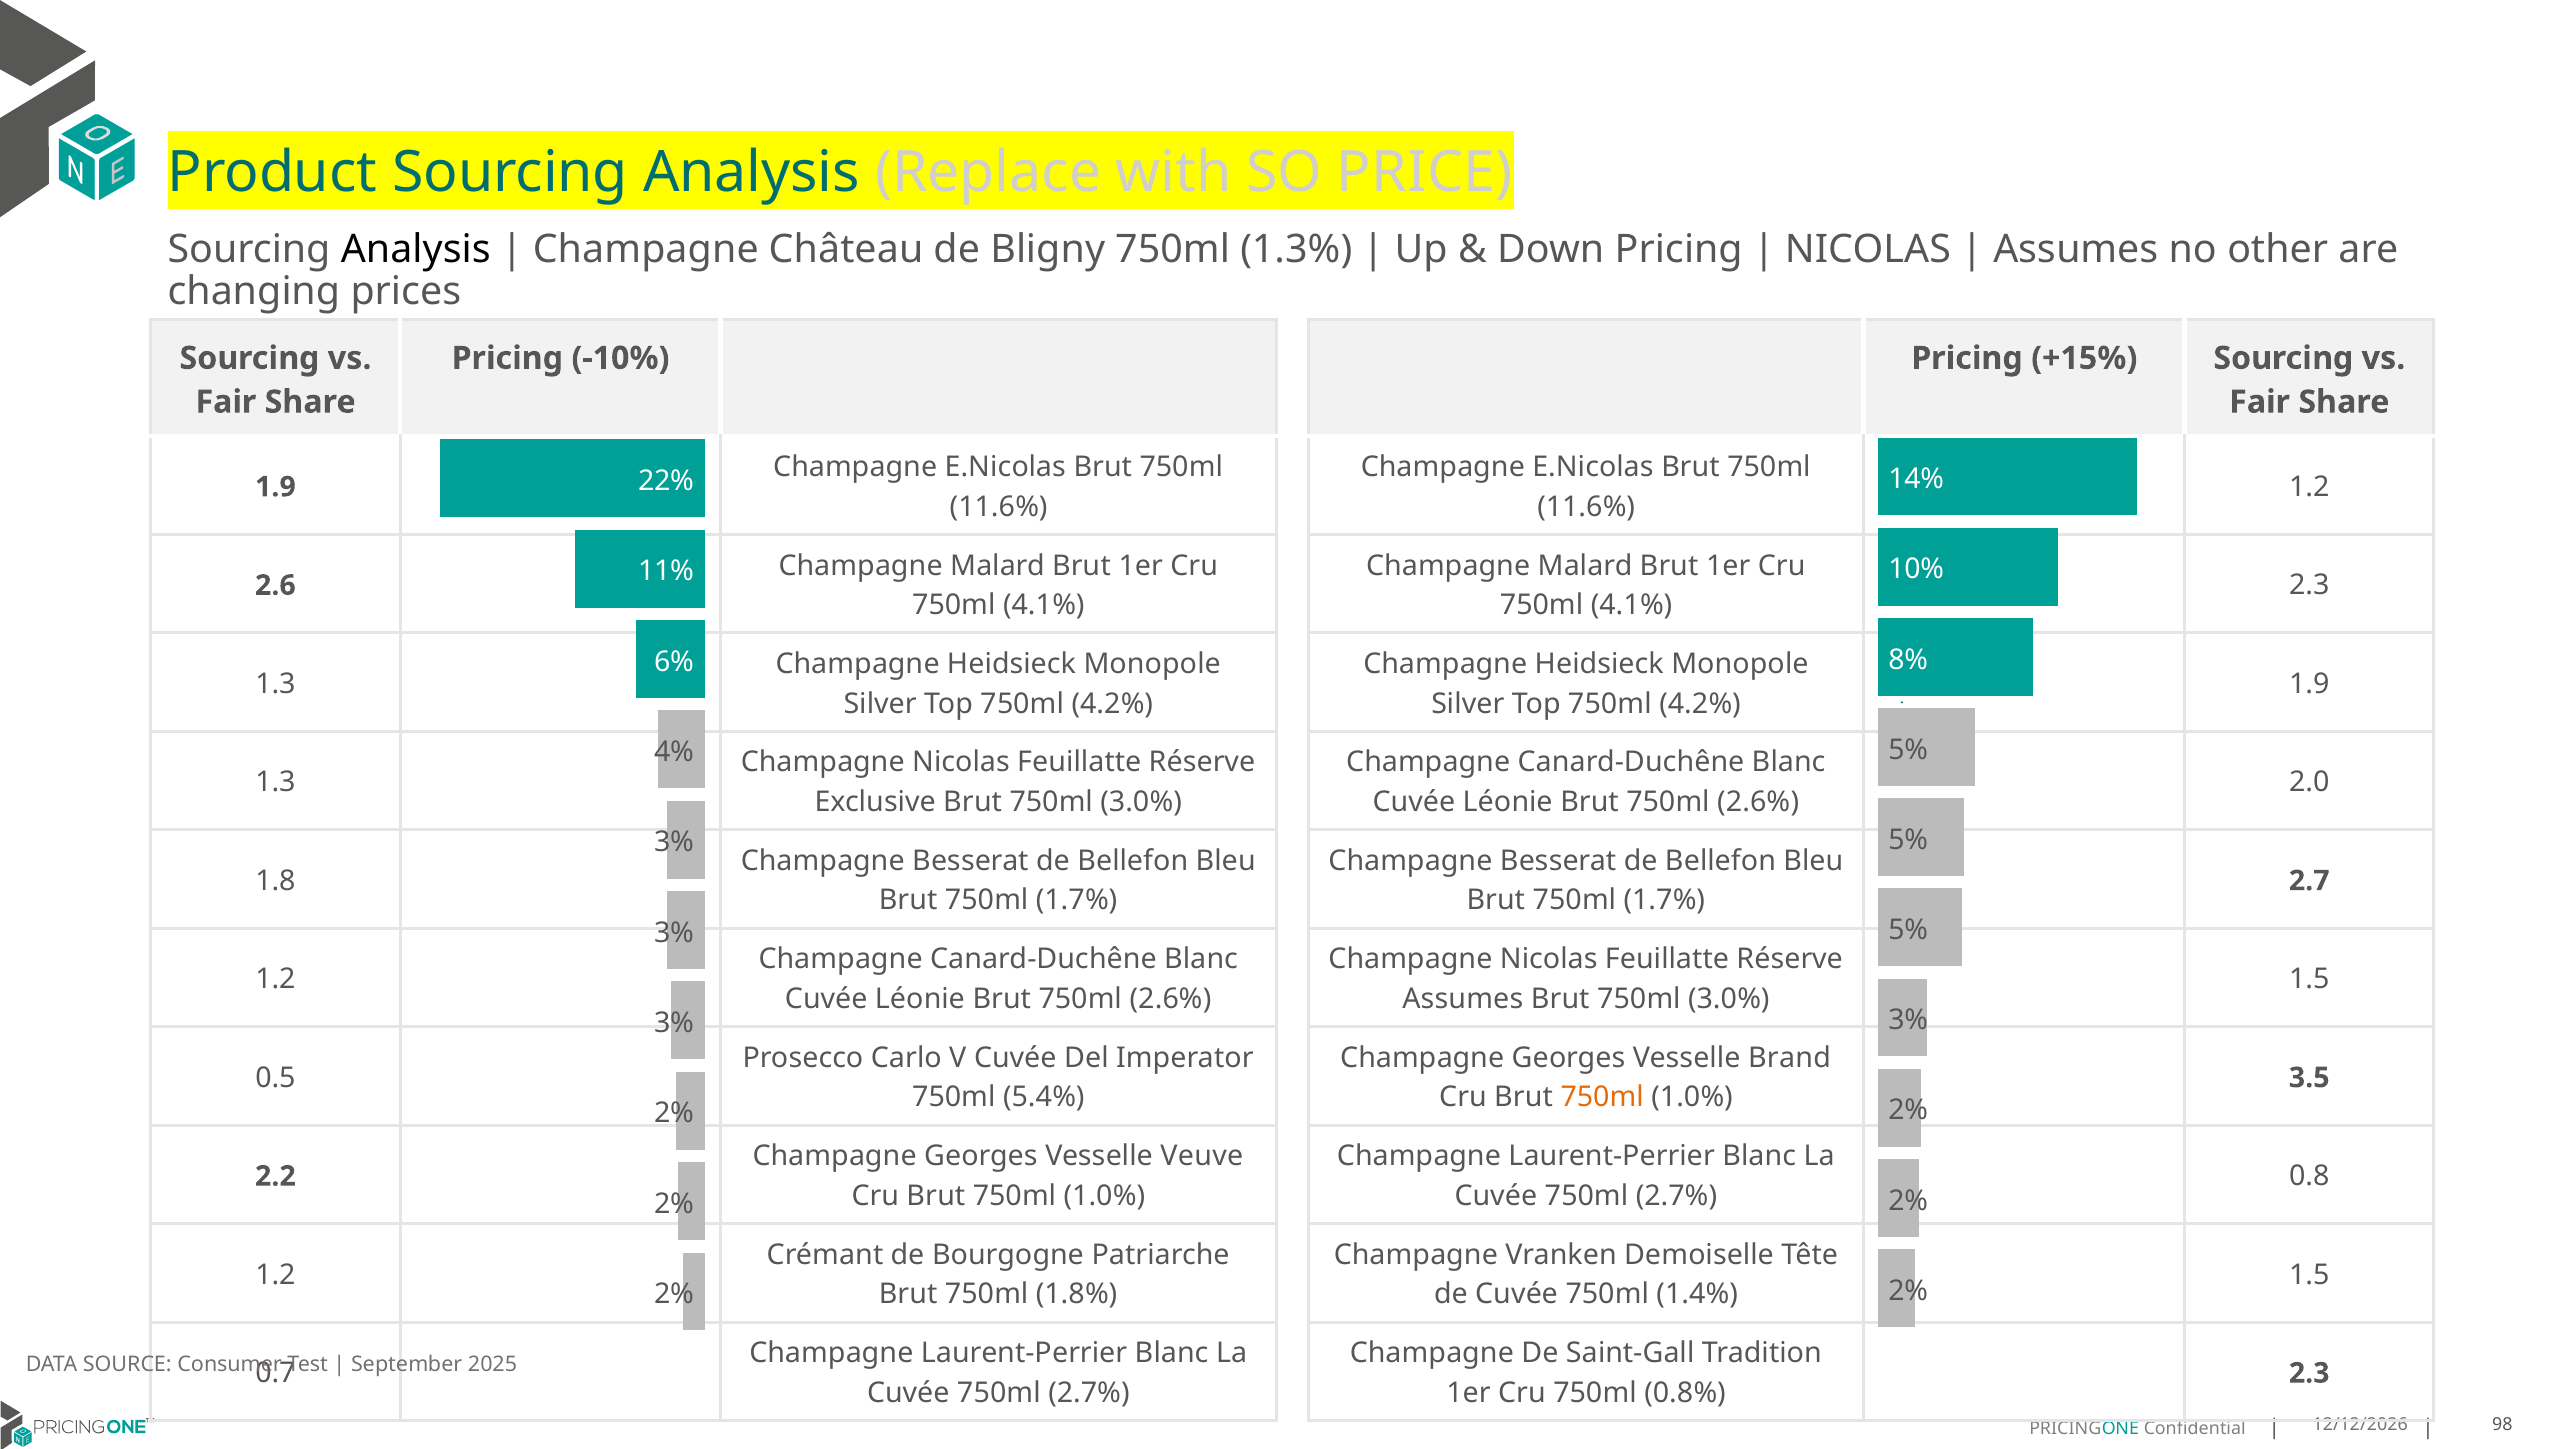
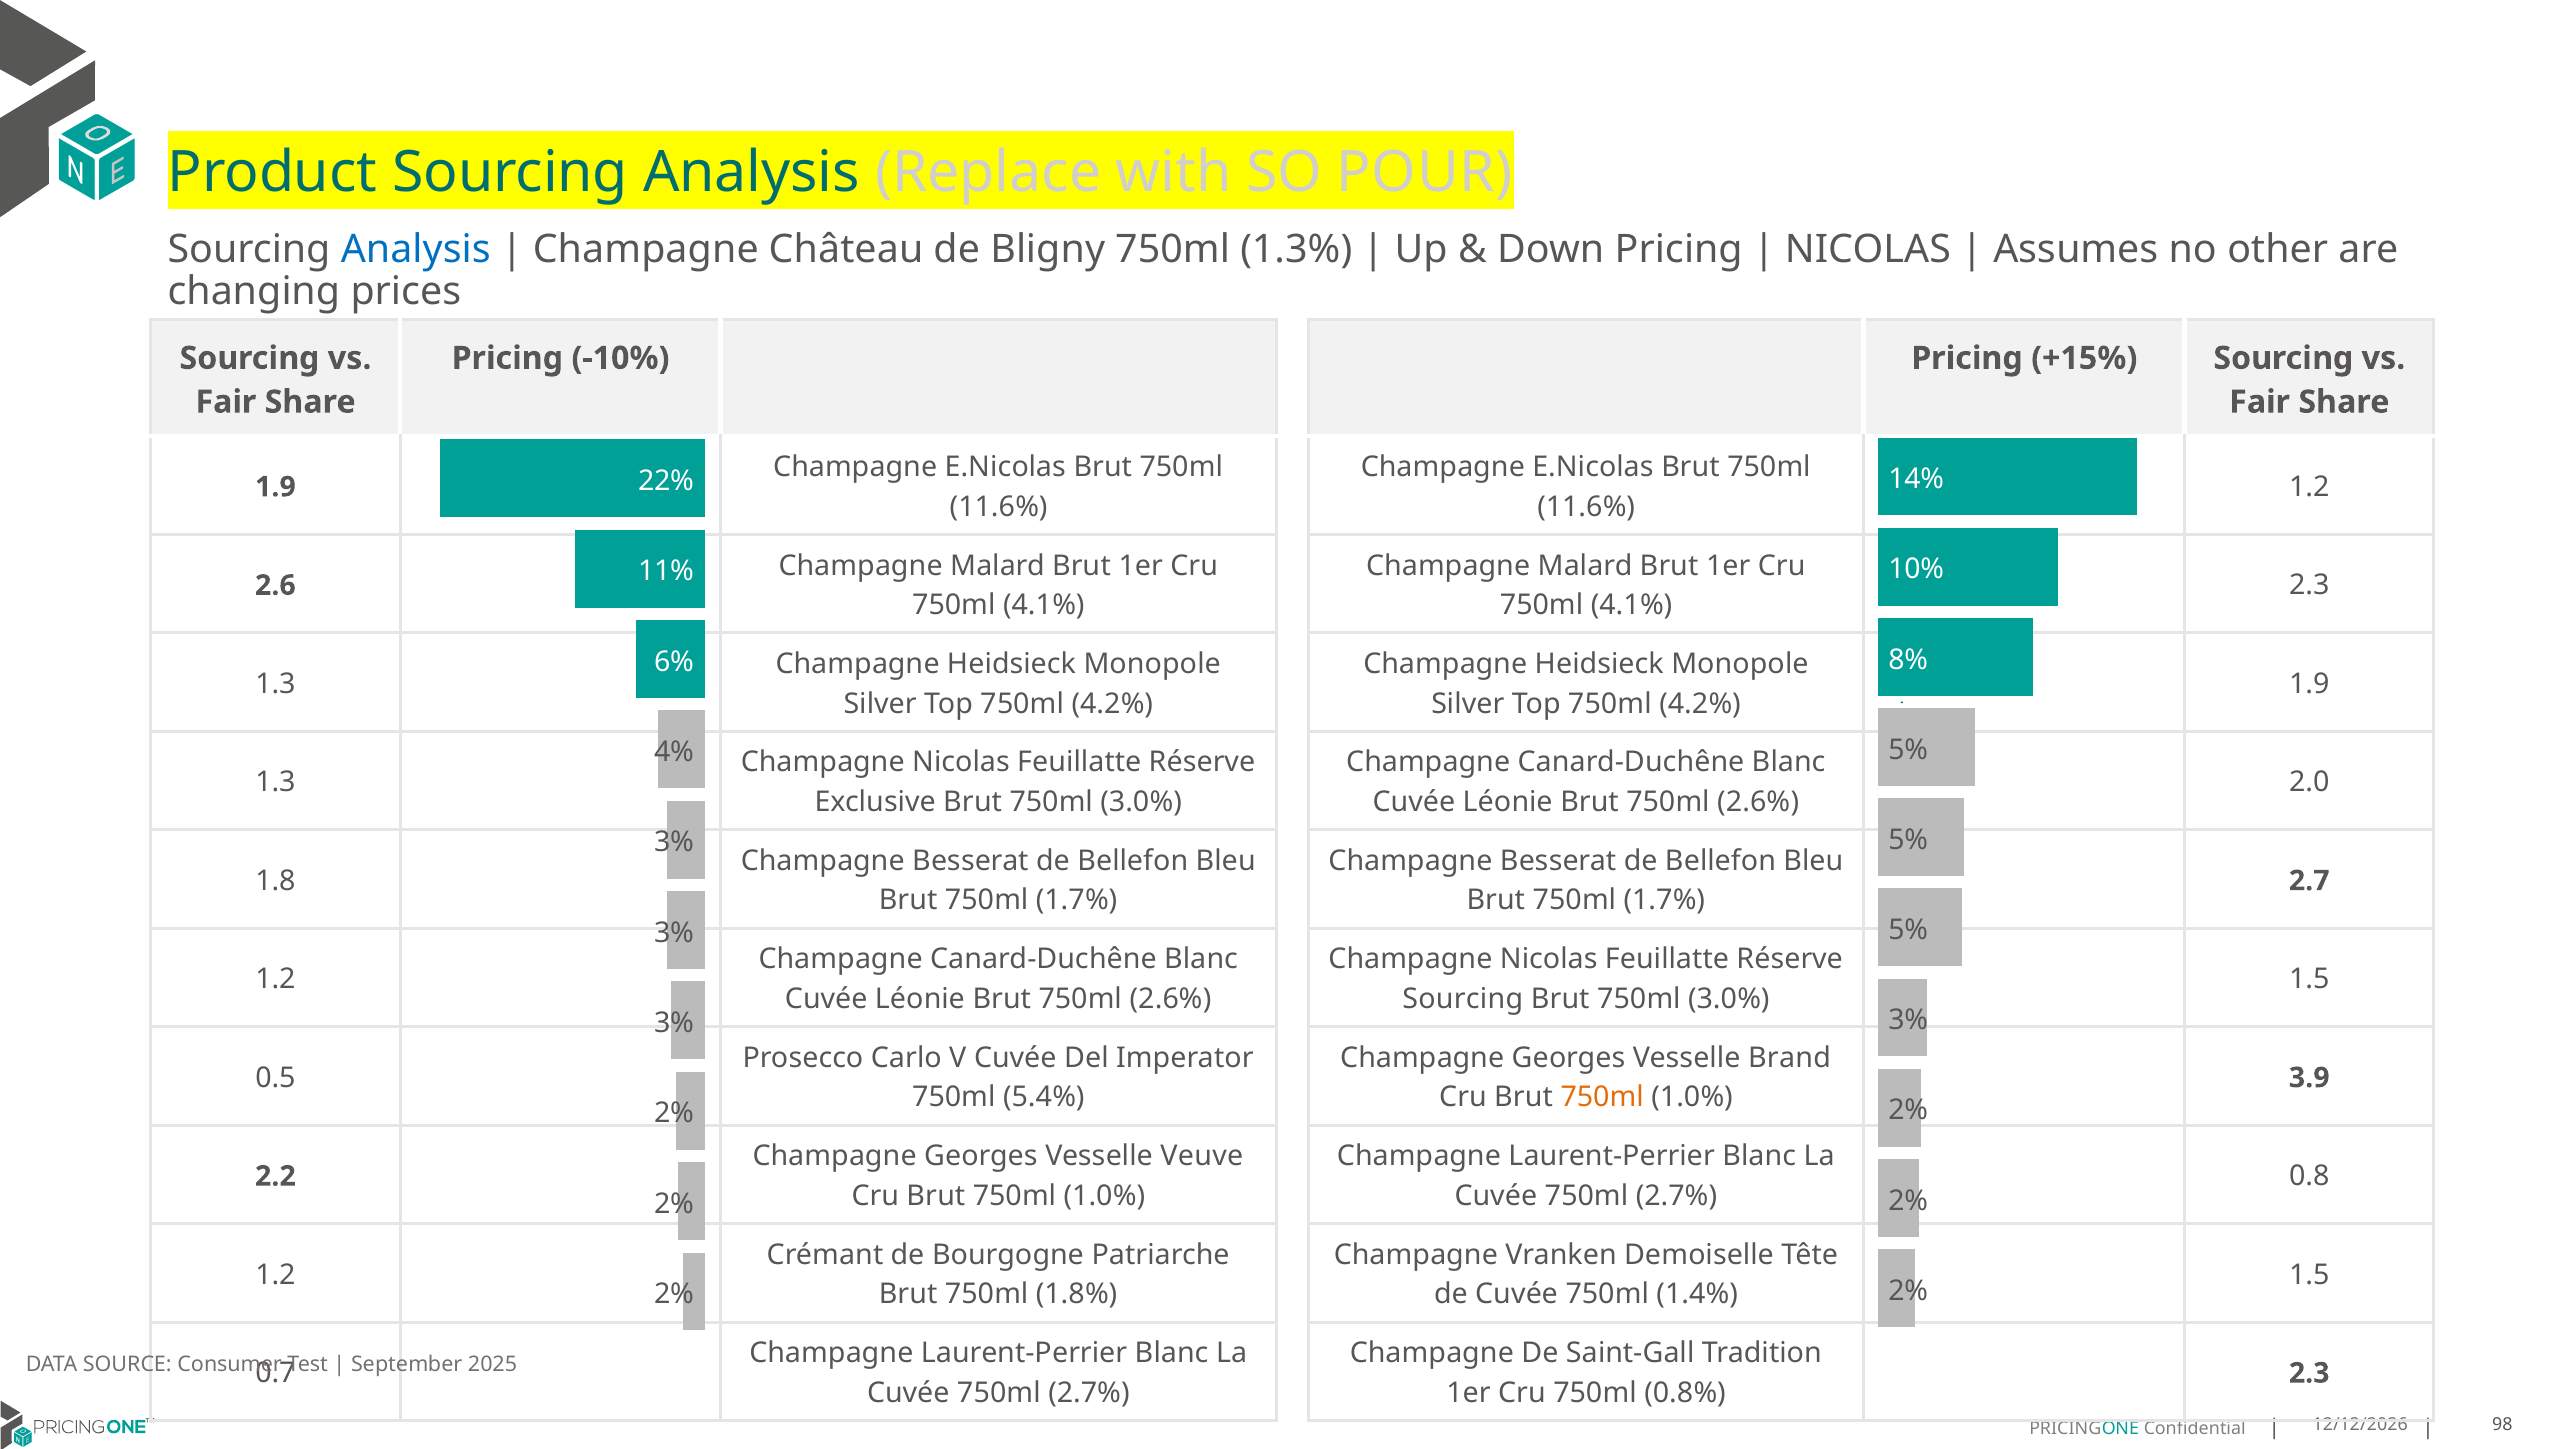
PRICE: PRICE -> POUR
Analysis at (416, 249) colour: black -> blue
Assumes at (1463, 999): Assumes -> Sourcing
3.5: 3.5 -> 3.9
